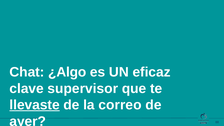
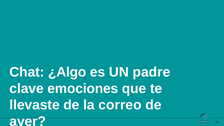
eficaz: eficaz -> padre
supervisor: supervisor -> emociones
llevaste underline: present -> none
